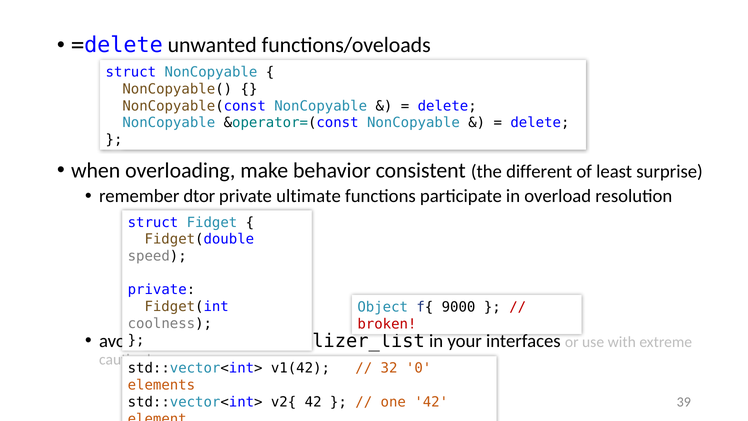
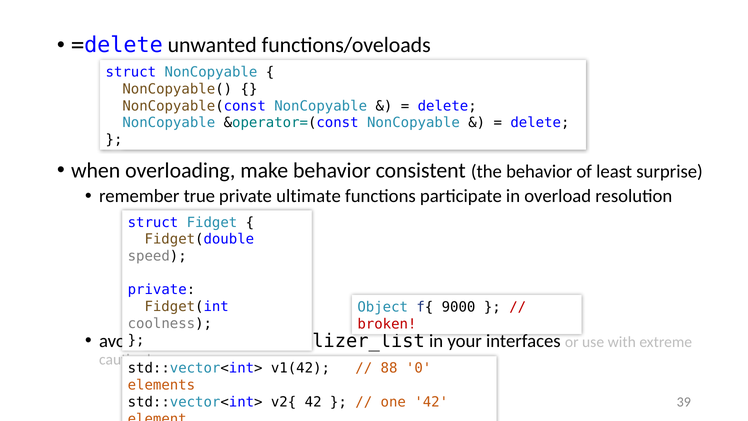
the different: different -> behavior
dtor: dtor -> true
32: 32 -> 88
